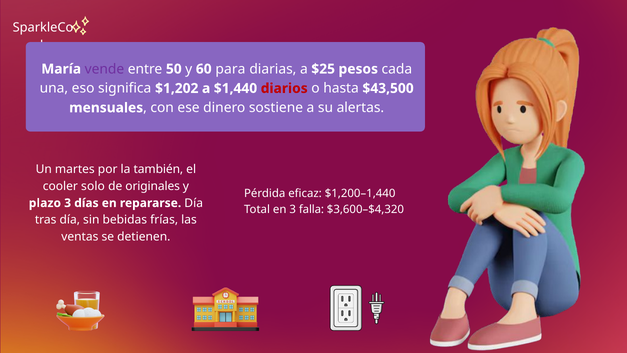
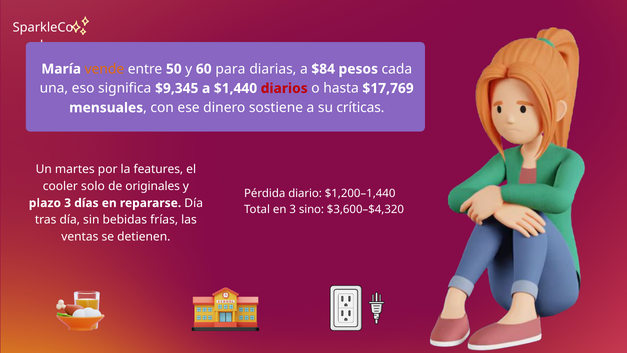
vende colour: purple -> orange
$25: $25 -> $84
$1,202: $1,202 -> $9,345
$43,500: $43,500 -> $17,769
alertas: alertas -> críticas
también: también -> features
eficaz: eficaz -> diario
falla: falla -> sino
